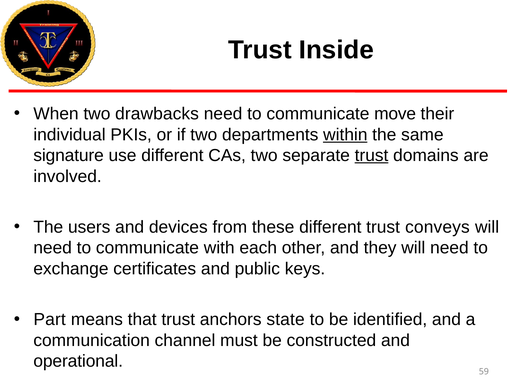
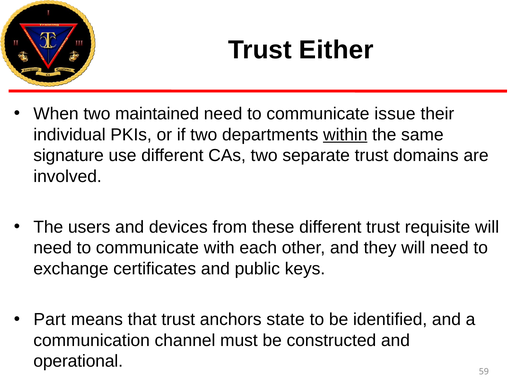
Inside: Inside -> Either
drawbacks: drawbacks -> maintained
move: move -> issue
trust at (372, 155) underline: present -> none
conveys: conveys -> requisite
